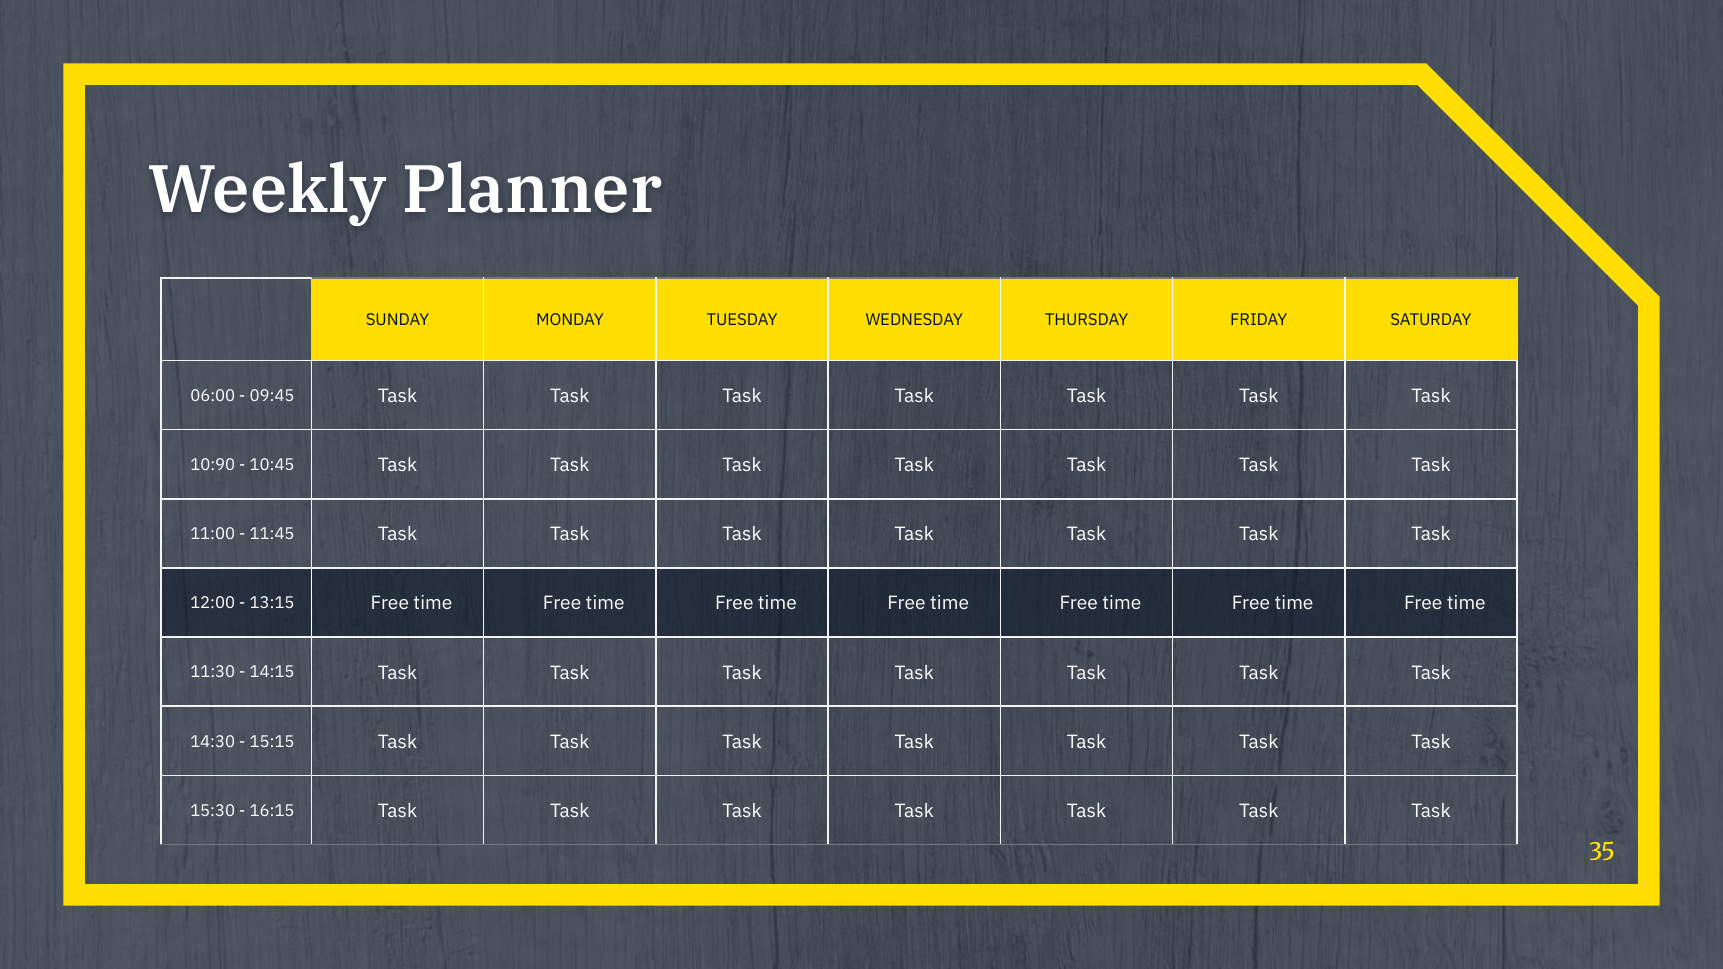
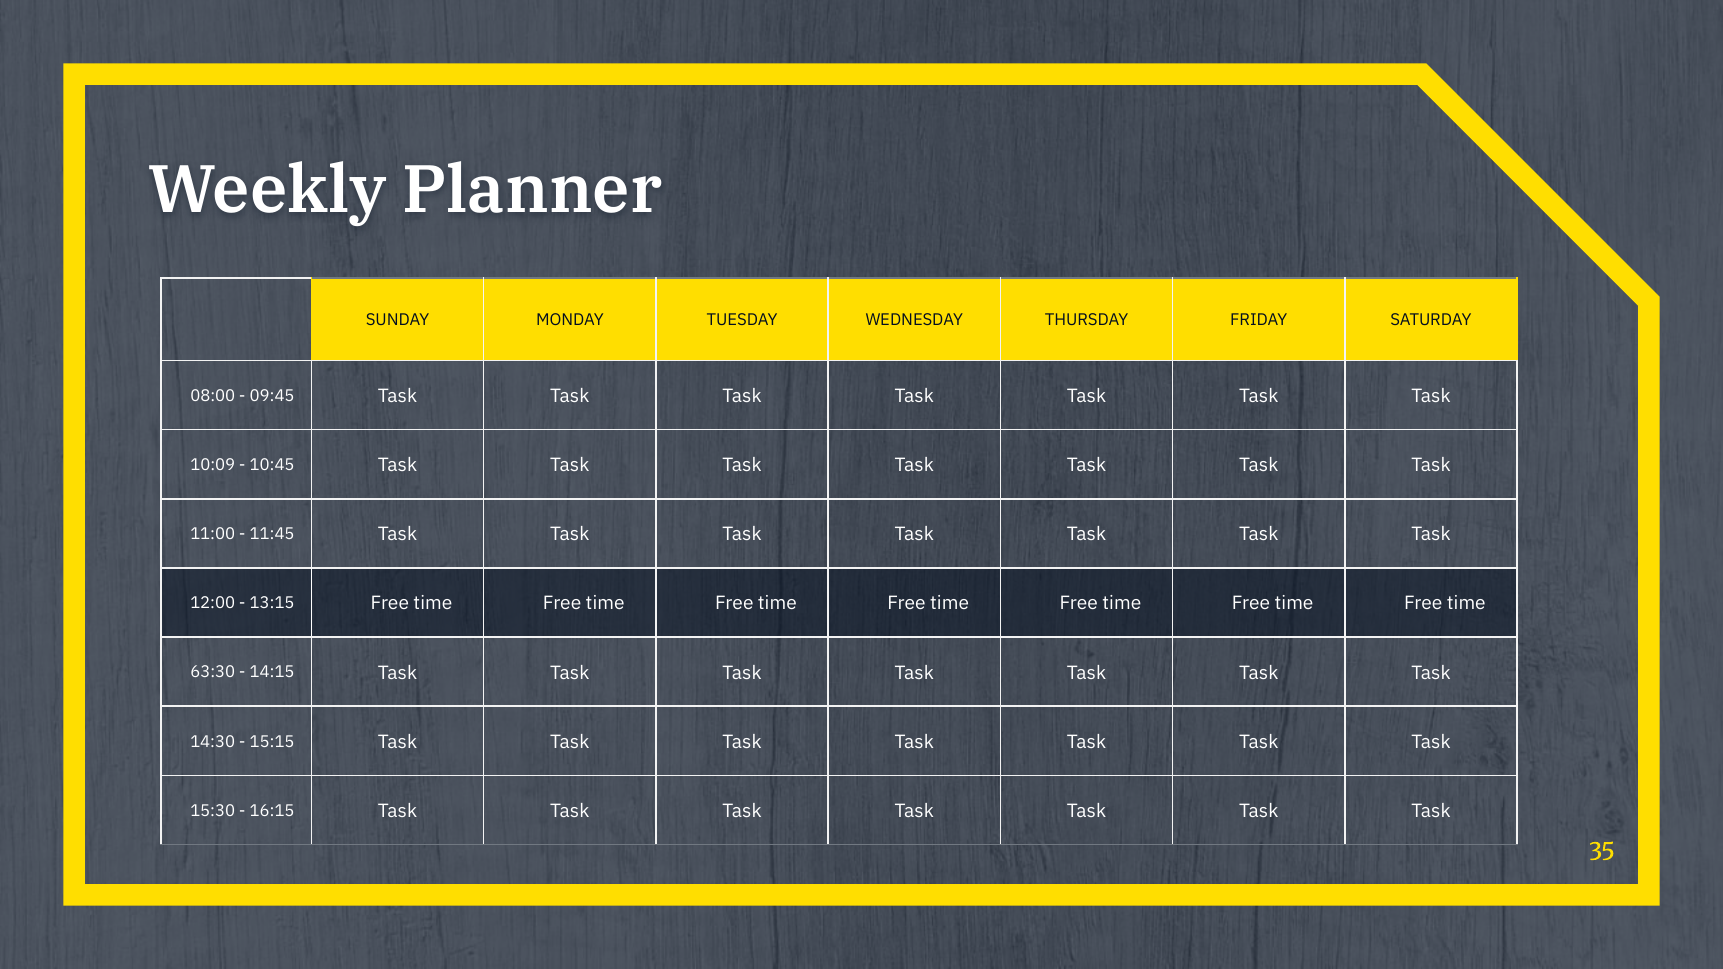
06:00: 06:00 -> 08:00
10:90: 10:90 -> 10:09
11:30: 11:30 -> 63:30
